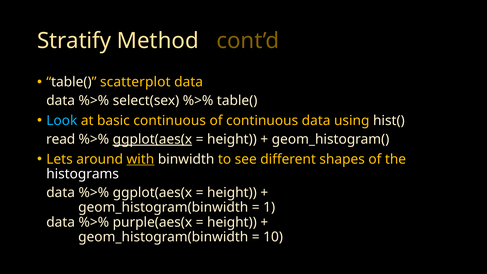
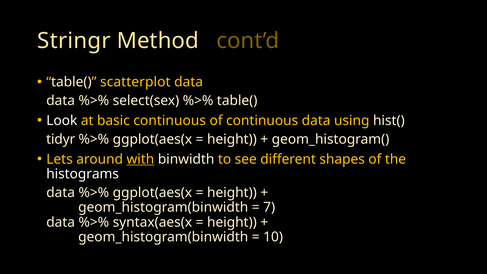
Stratify: Stratify -> Stringr
Look colour: light blue -> white
read: read -> tidyr
ggplot(aes(x at (152, 139) underline: present -> none
1: 1 -> 7
purple(aes(x: purple(aes(x -> syntax(aes(x
